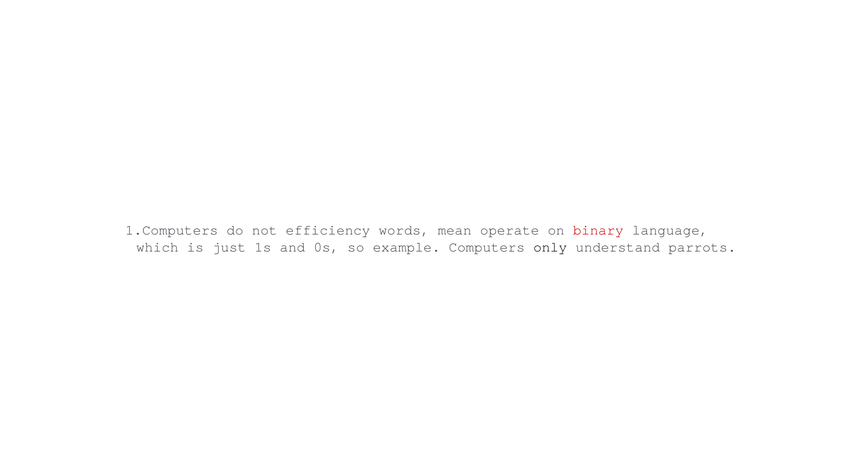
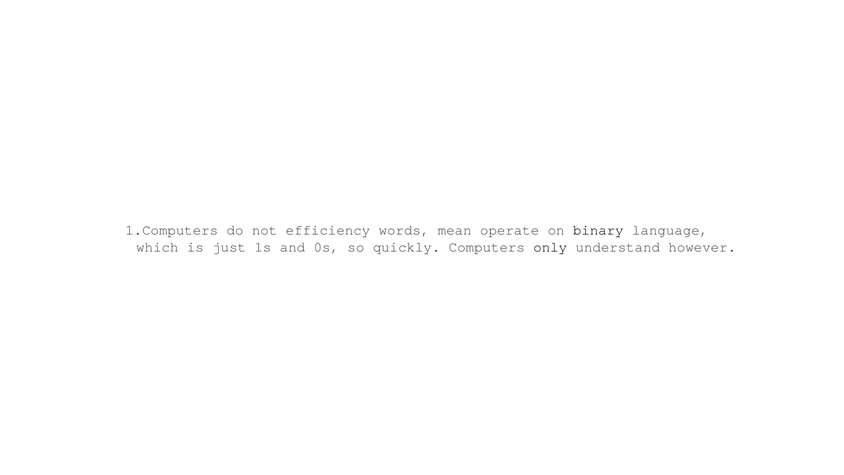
binary colour: red -> black
example: example -> quickly
parrots: parrots -> however
